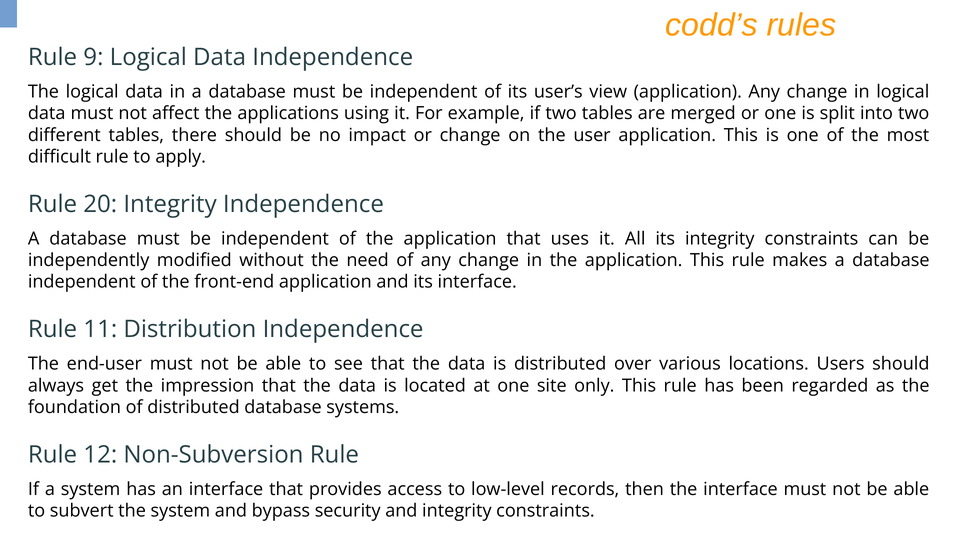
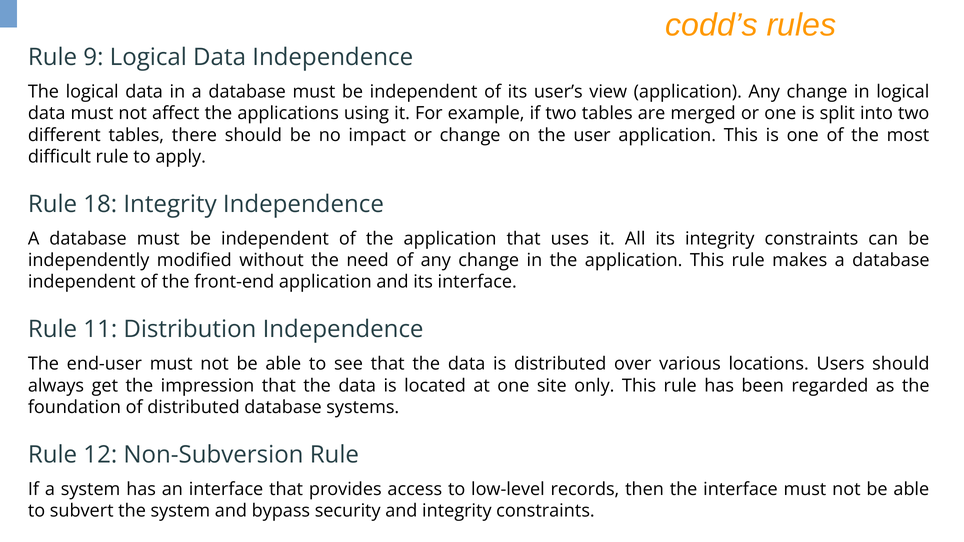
20: 20 -> 18
